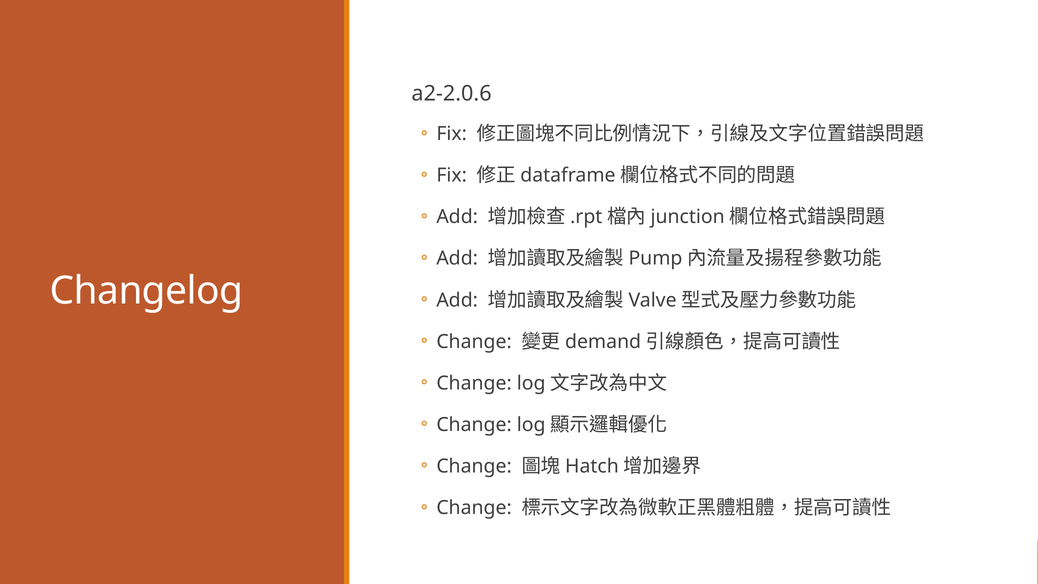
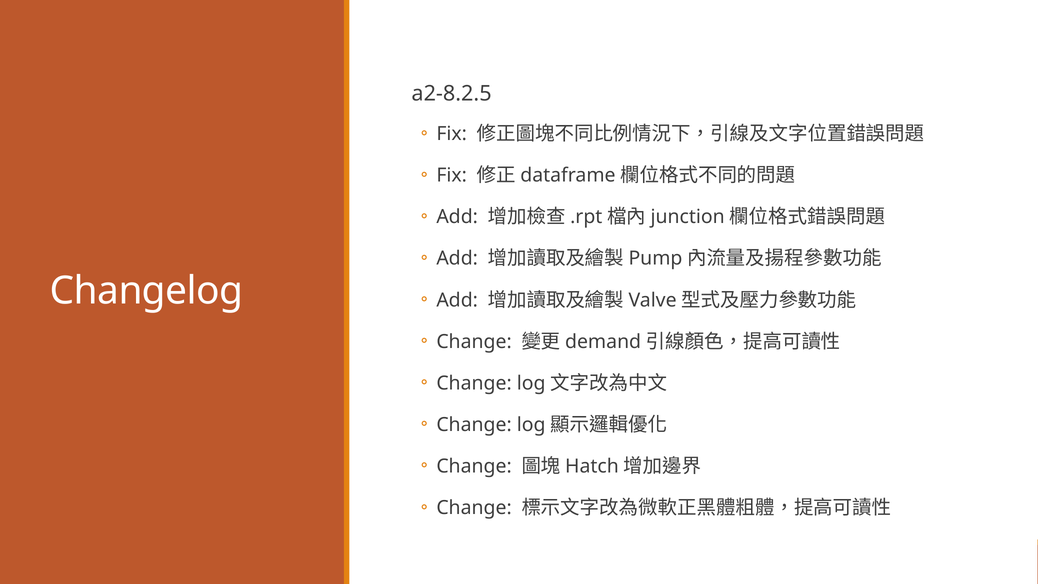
a2-2.0.6: a2-2.0.6 -> a2-8.2.5
